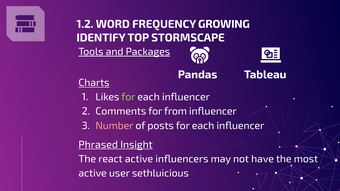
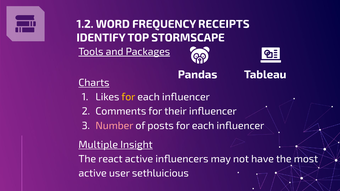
GROWING: GROWING -> RECEIPTS
for at (128, 97) colour: light green -> yellow
from: from -> their
Phrased: Phrased -> Multiple
